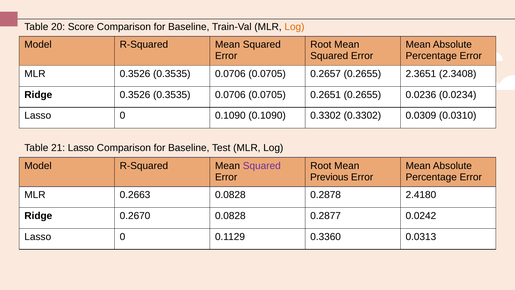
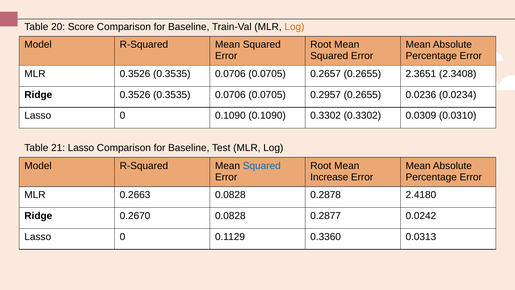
0.2651: 0.2651 -> 0.2957
Squared at (262, 166) colour: purple -> blue
Previous: Previous -> Increase
